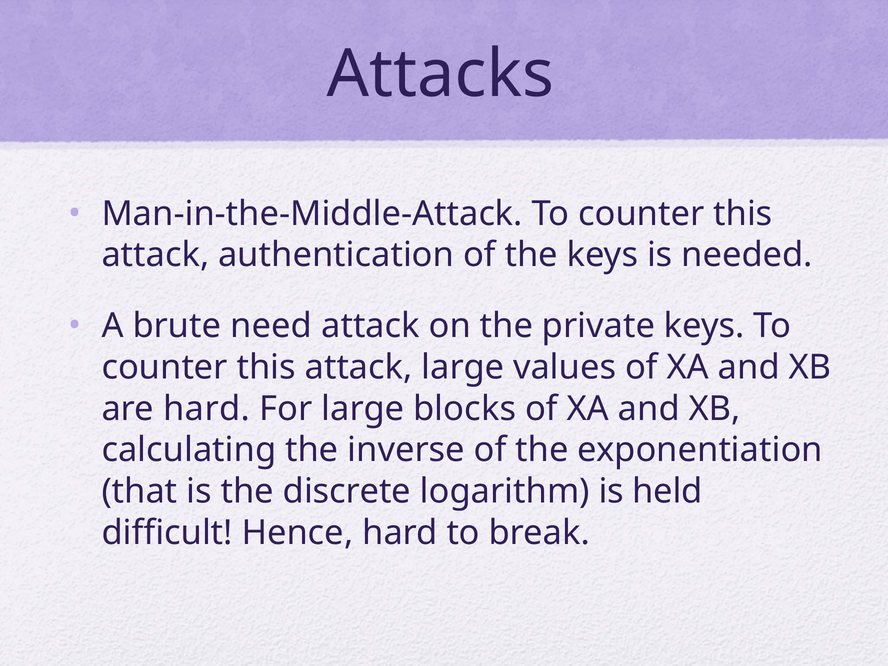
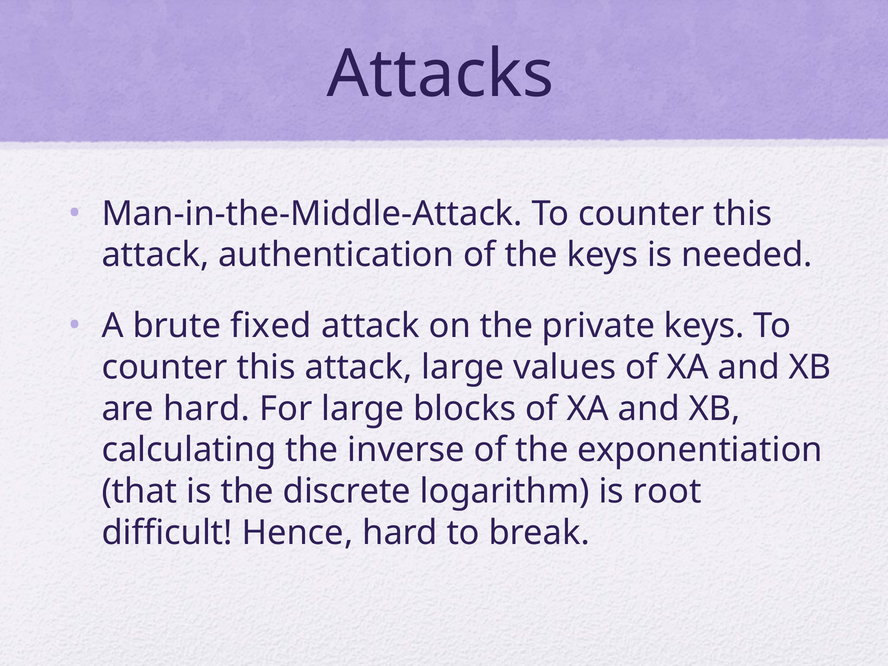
need: need -> fixed
held: held -> root
